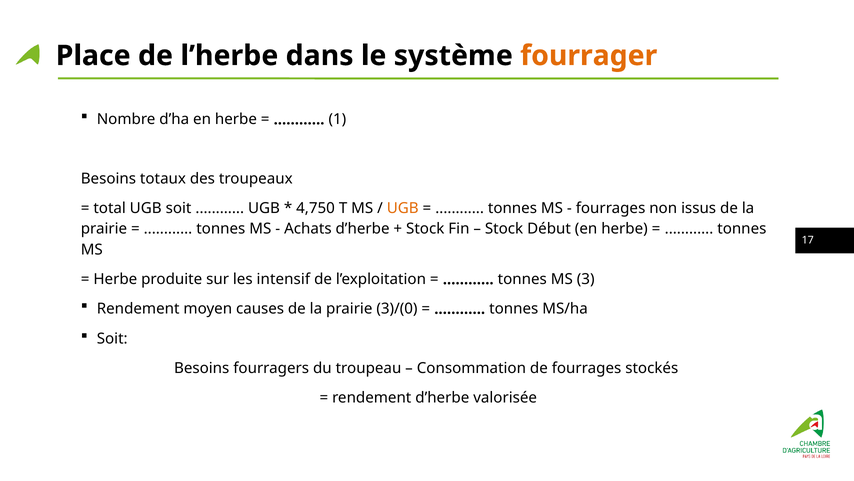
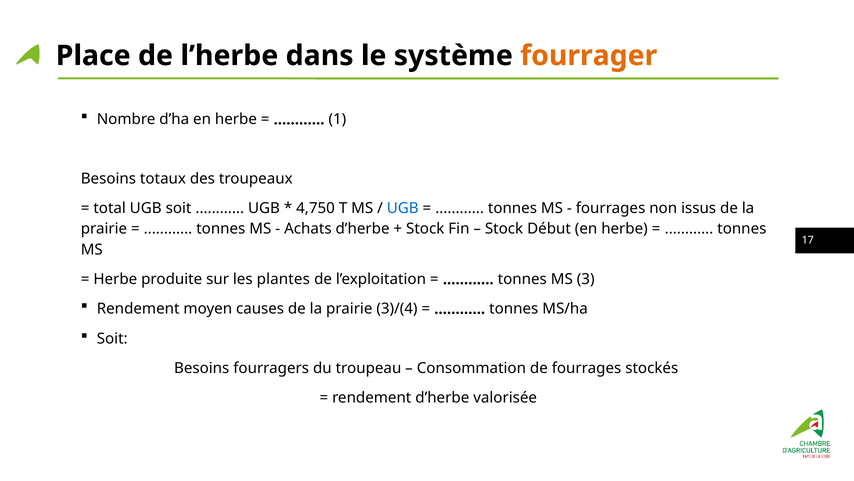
UGB at (403, 208) colour: orange -> blue
intensif: intensif -> plantes
3)/(0: 3)/(0 -> 3)/(4
